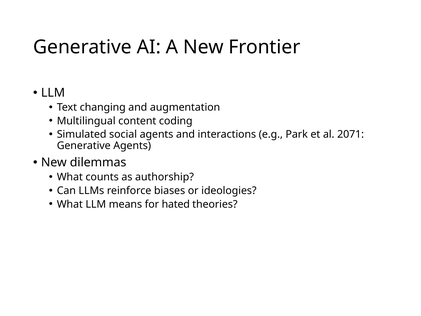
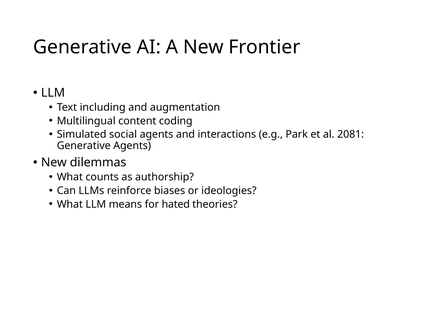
changing: changing -> including
2071: 2071 -> 2081
